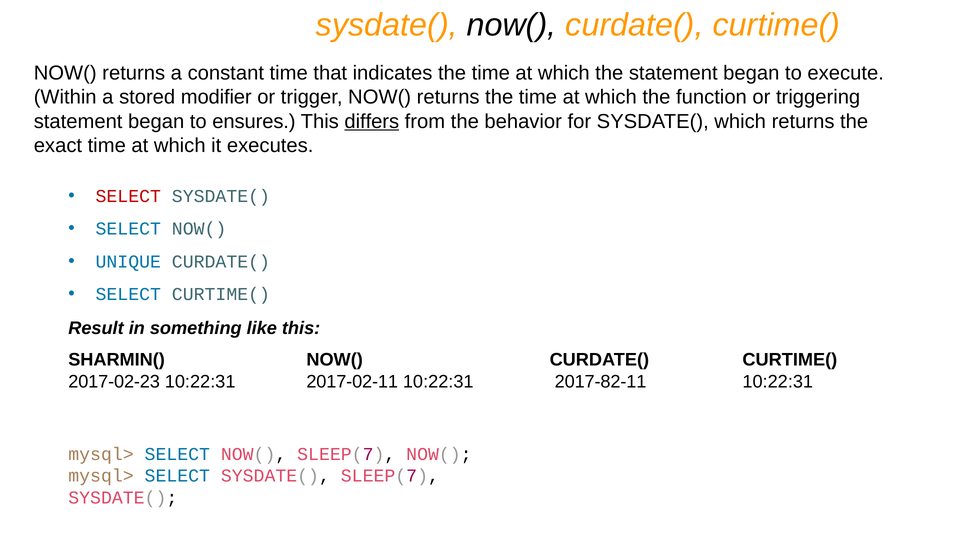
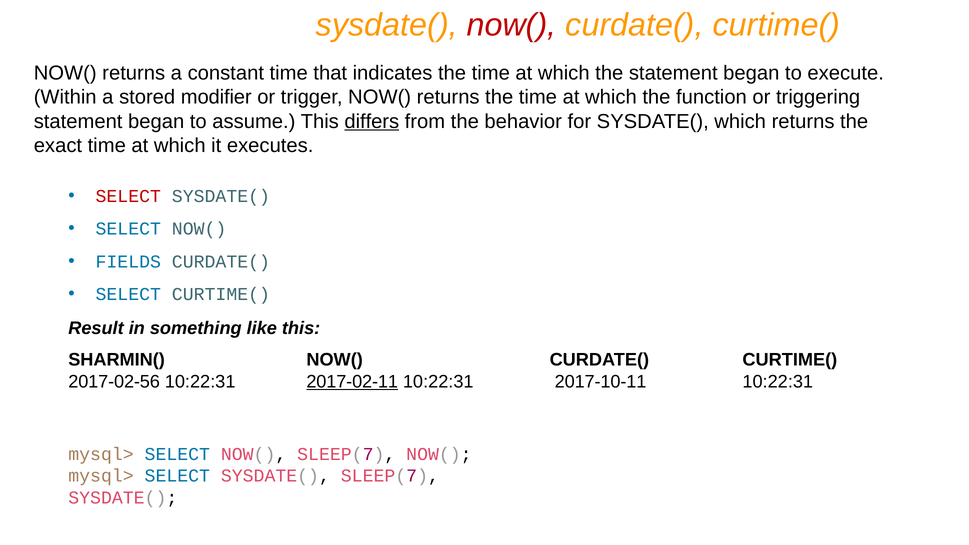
now( at (512, 25) colour: black -> red
ensures: ensures -> assume
UNIQUE: UNIQUE -> FIELDS
2017-02-23: 2017-02-23 -> 2017-02-56
2017-02-11 underline: none -> present
2017-82-11: 2017-82-11 -> 2017-10-11
